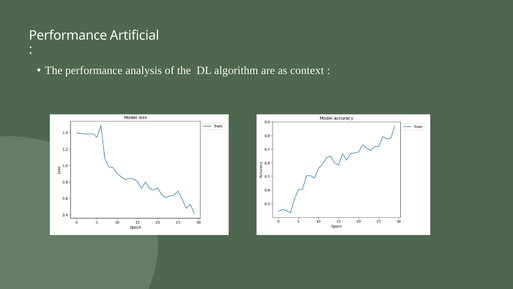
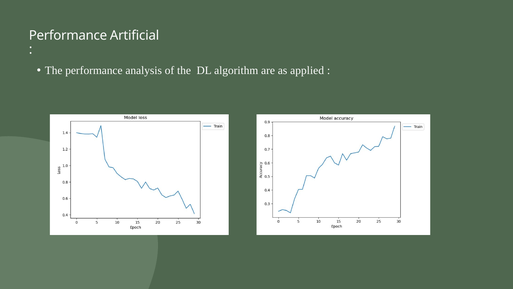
context: context -> applied
